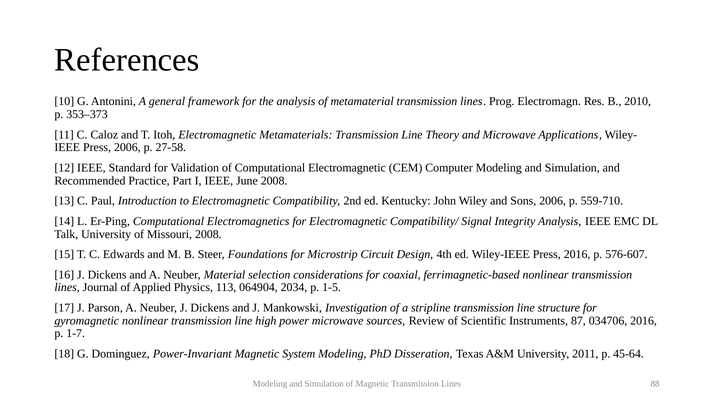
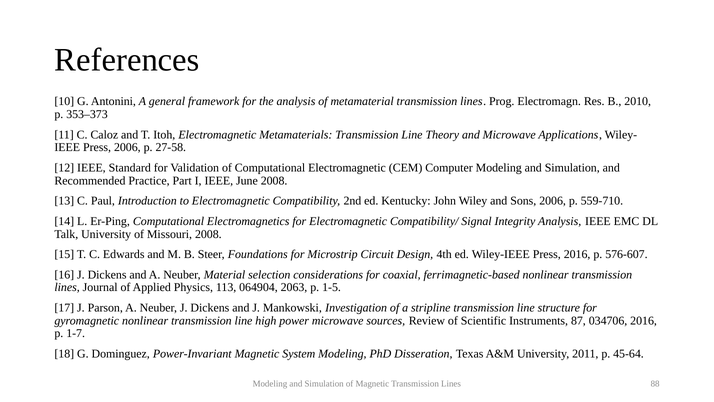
2034: 2034 -> 2063
